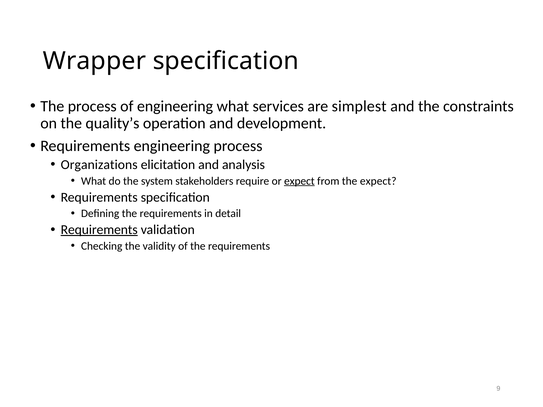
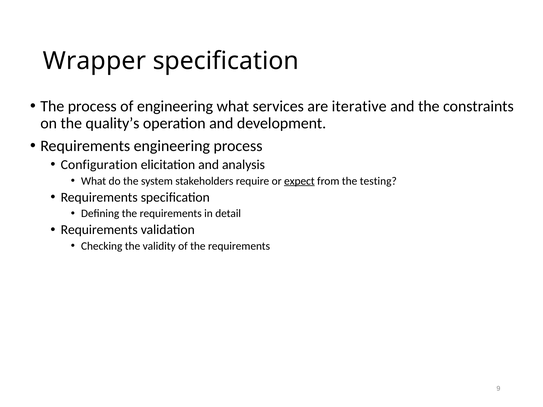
simplest: simplest -> iterative
Organizations: Organizations -> Configuration
the expect: expect -> testing
Requirements at (99, 230) underline: present -> none
